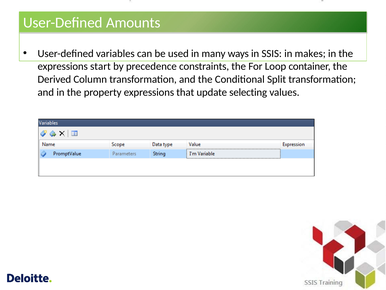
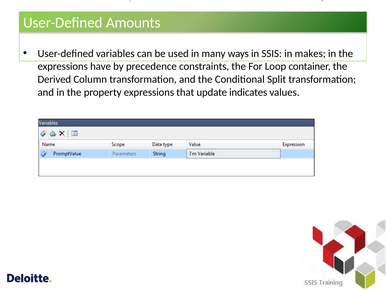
start: start -> have
selecting: selecting -> indicates
